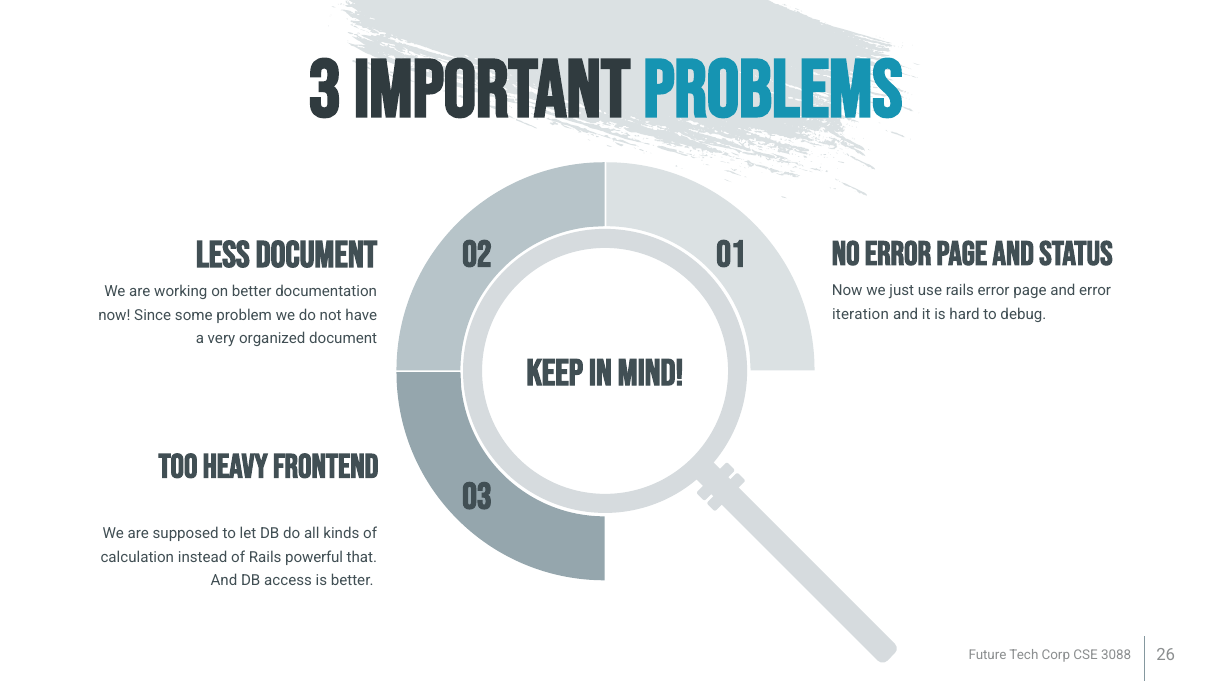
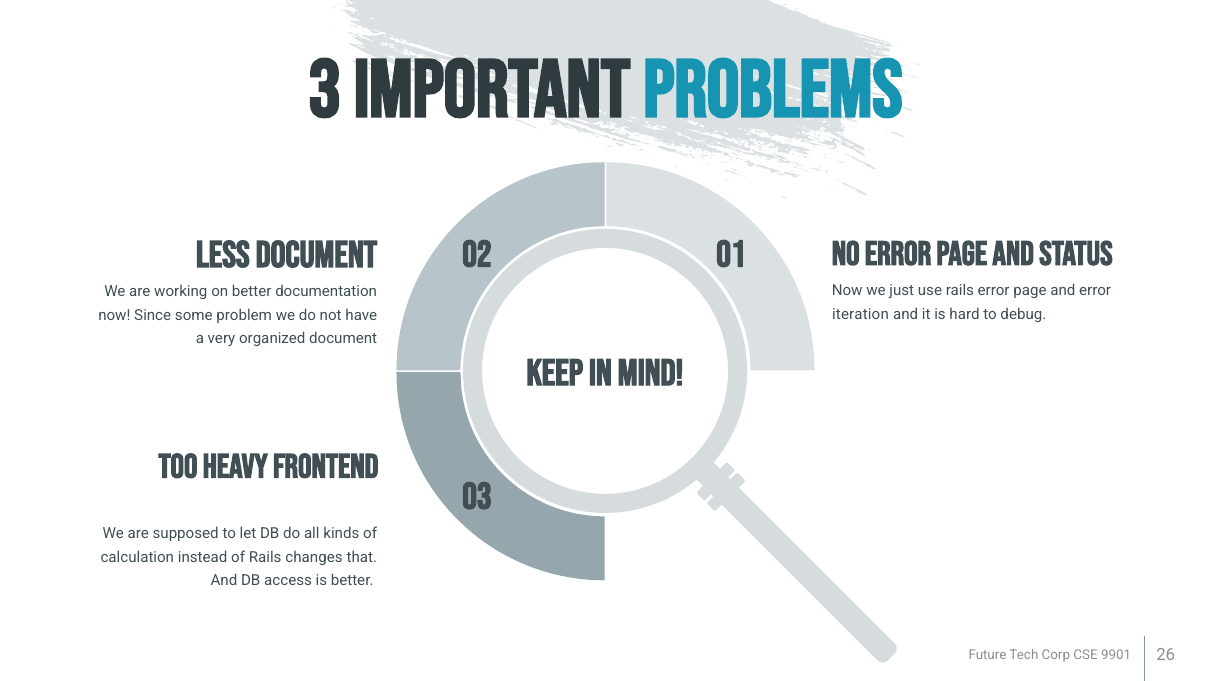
powerful: powerful -> changes
3088: 3088 -> 9901
